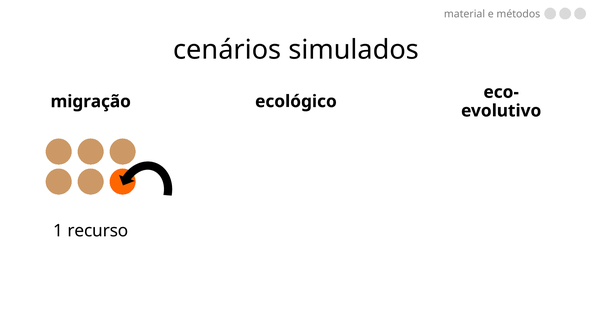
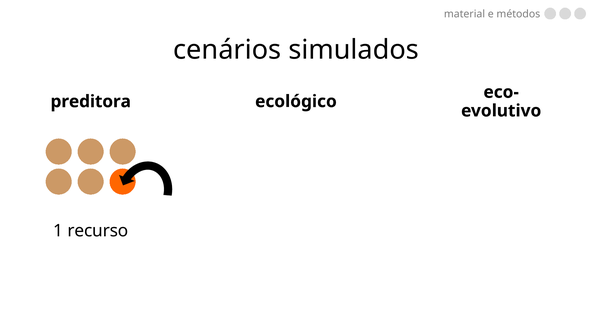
migração: migração -> preditora
